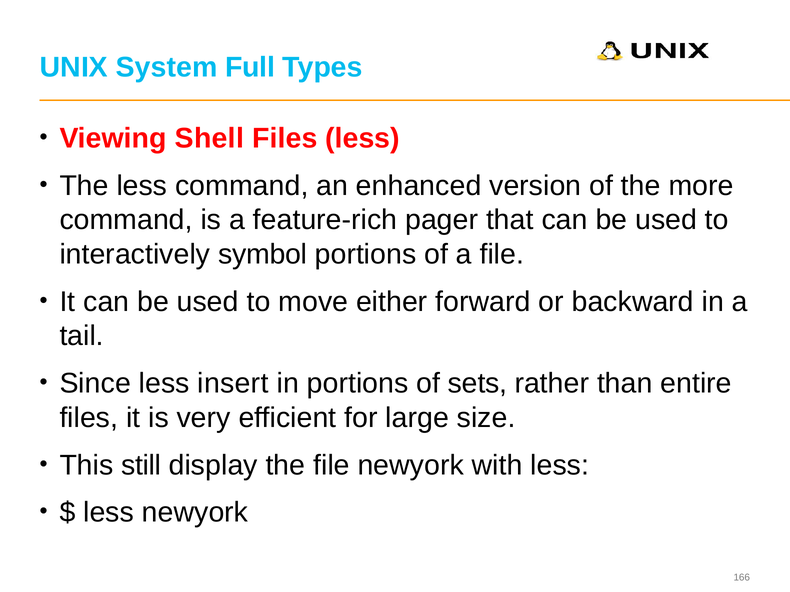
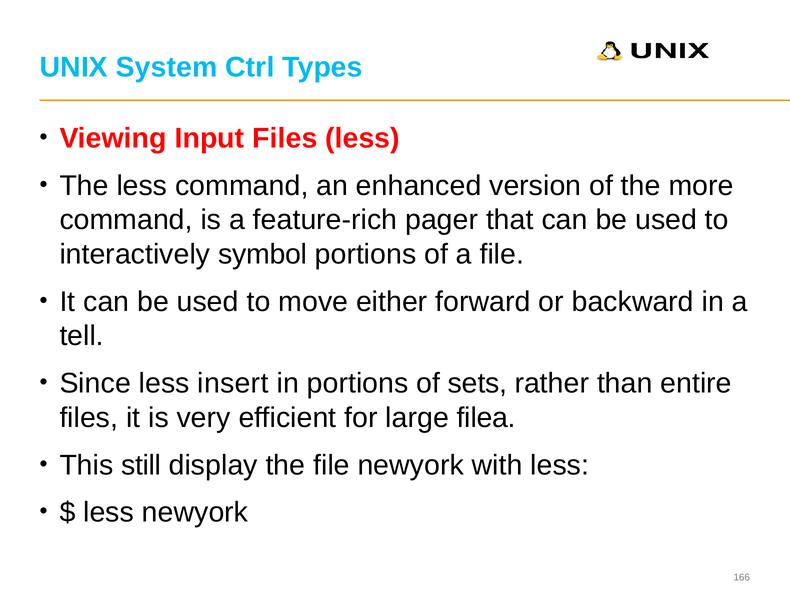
Full: Full -> Ctrl
Shell: Shell -> Input
tail: tail -> tell
size: size -> filea
